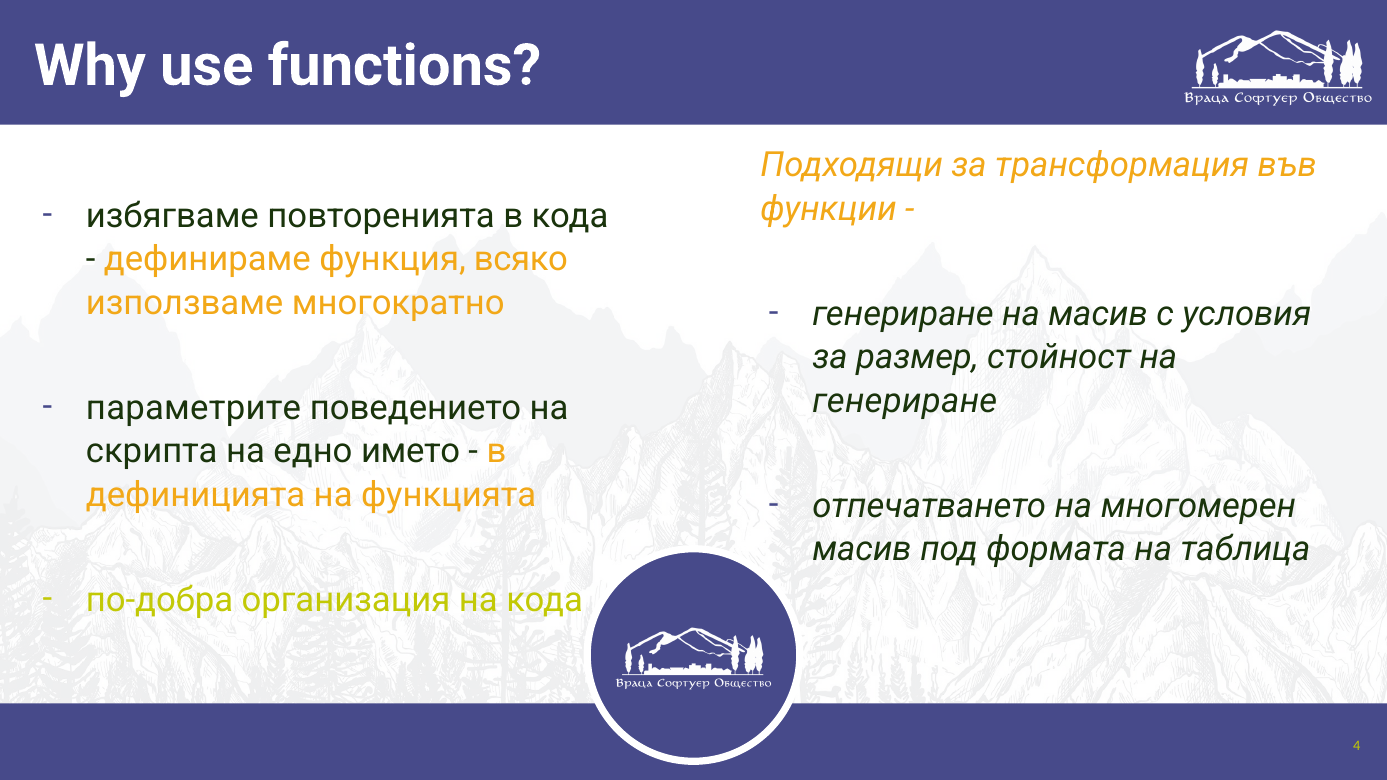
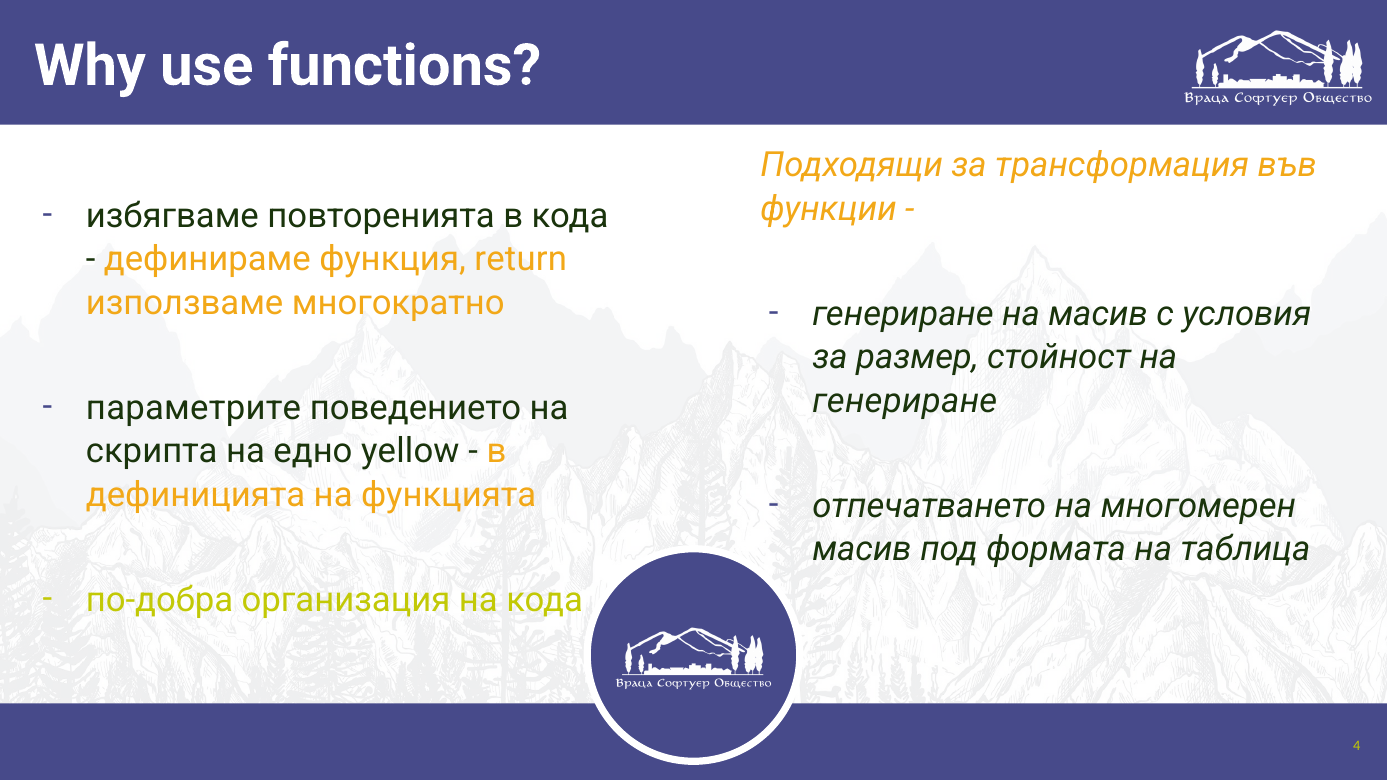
всяко: всяко -> return
името: името -> yellow
